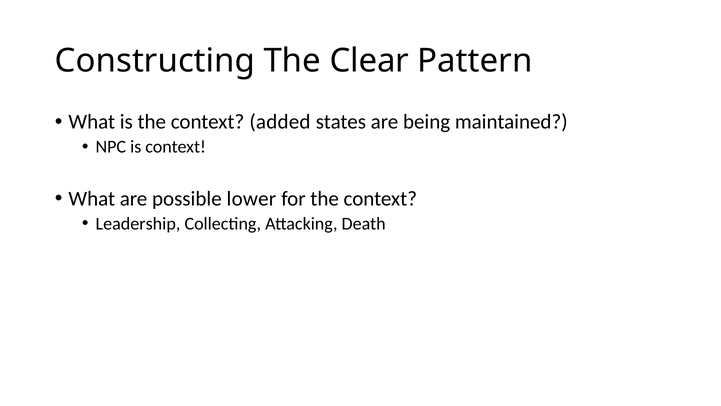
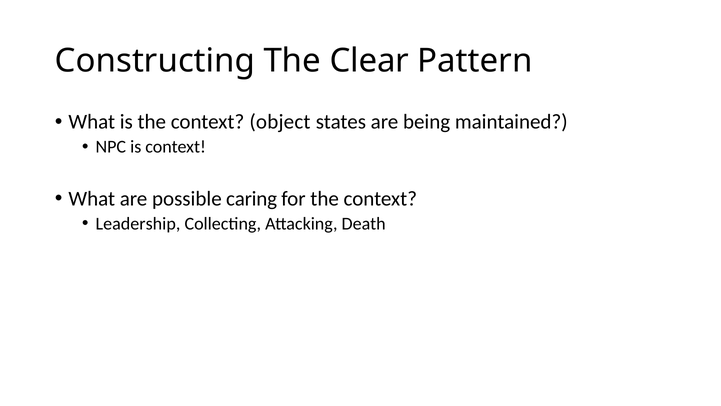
added: added -> object
lower: lower -> caring
